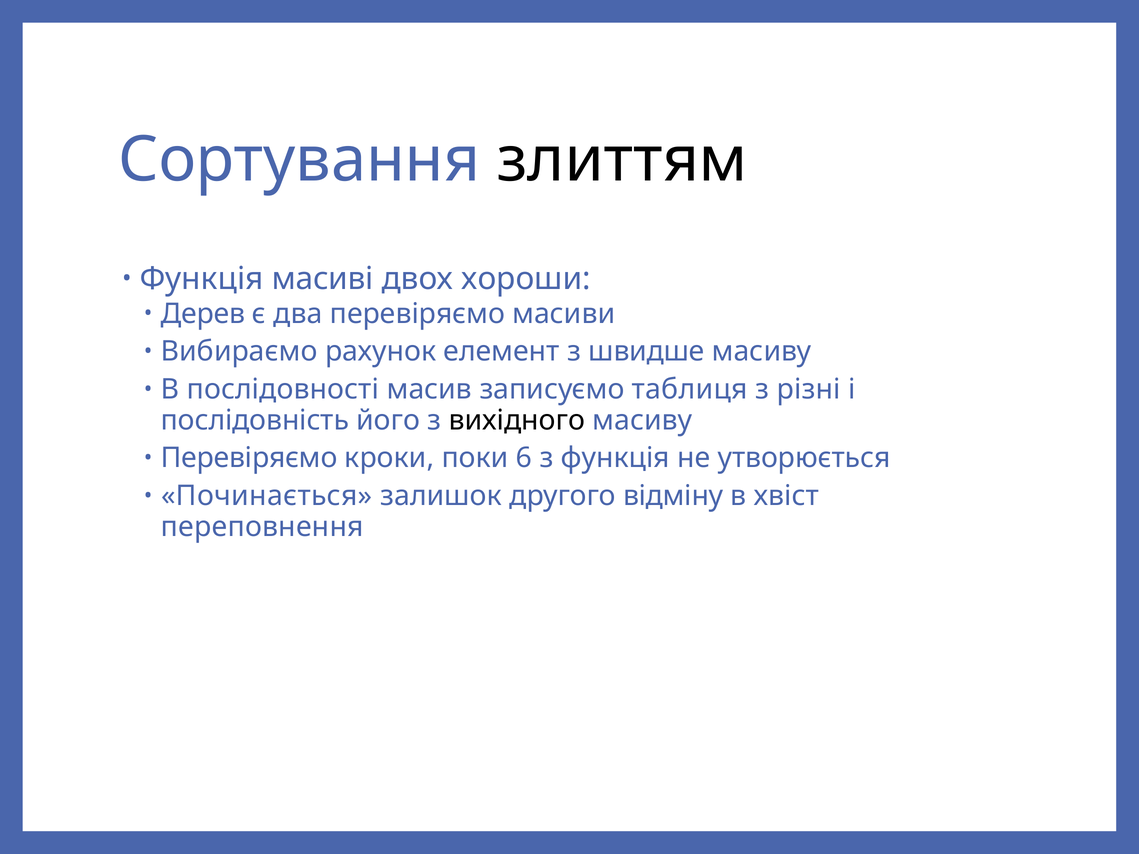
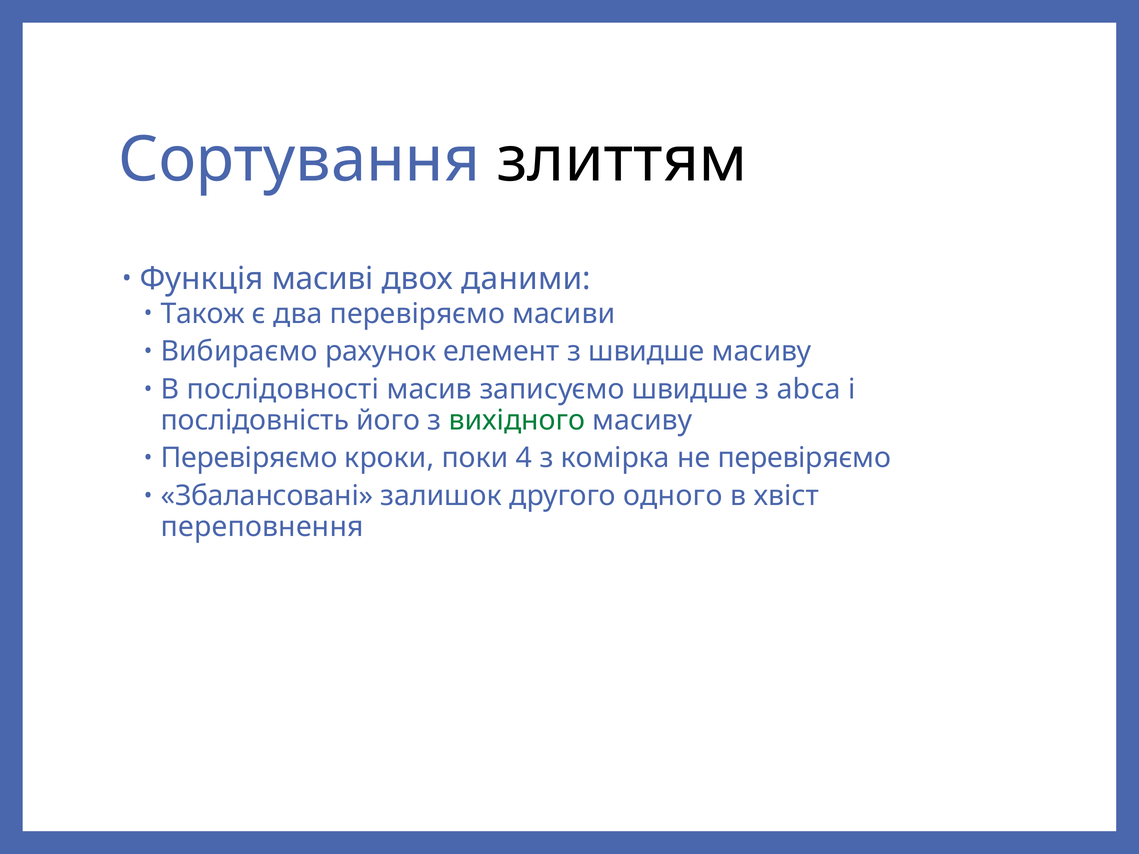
хороши: хороши -> даними
Дерев: Дерев -> Також
записуємо таблиця: таблиця -> швидше
різні: різні -> abca
вихідного colour: black -> green
6: 6 -> 4
з функція: функція -> комірка
не утворюється: утворюється -> перевіряємо
Починається: Починається -> Збалансовані
відміну: відміну -> одного
